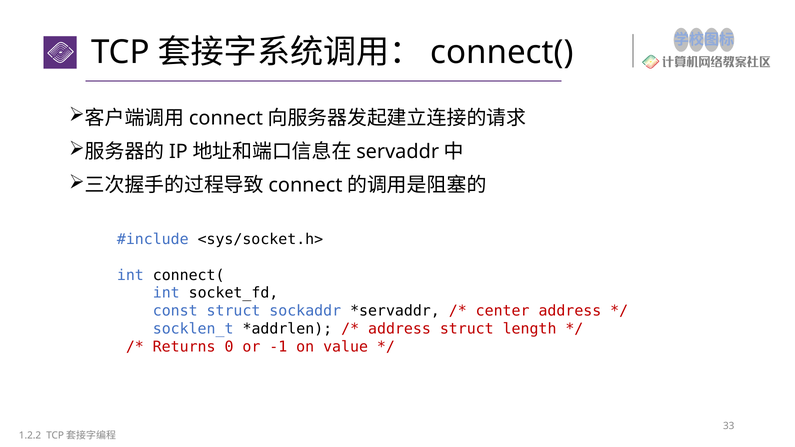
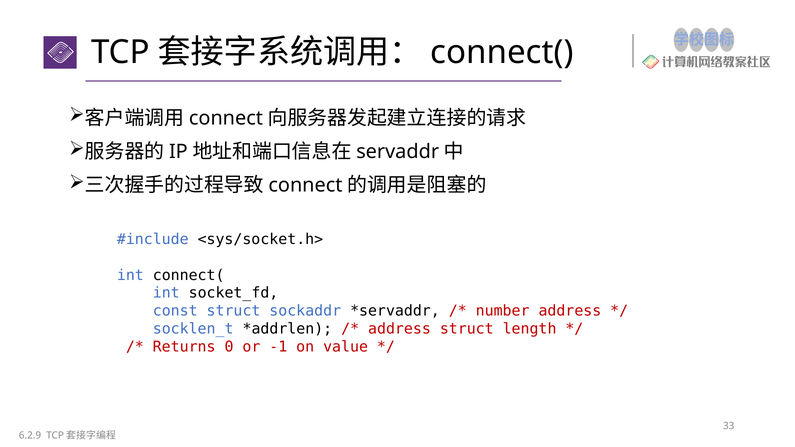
center: center -> number
1.2.2: 1.2.2 -> 6.2.9
